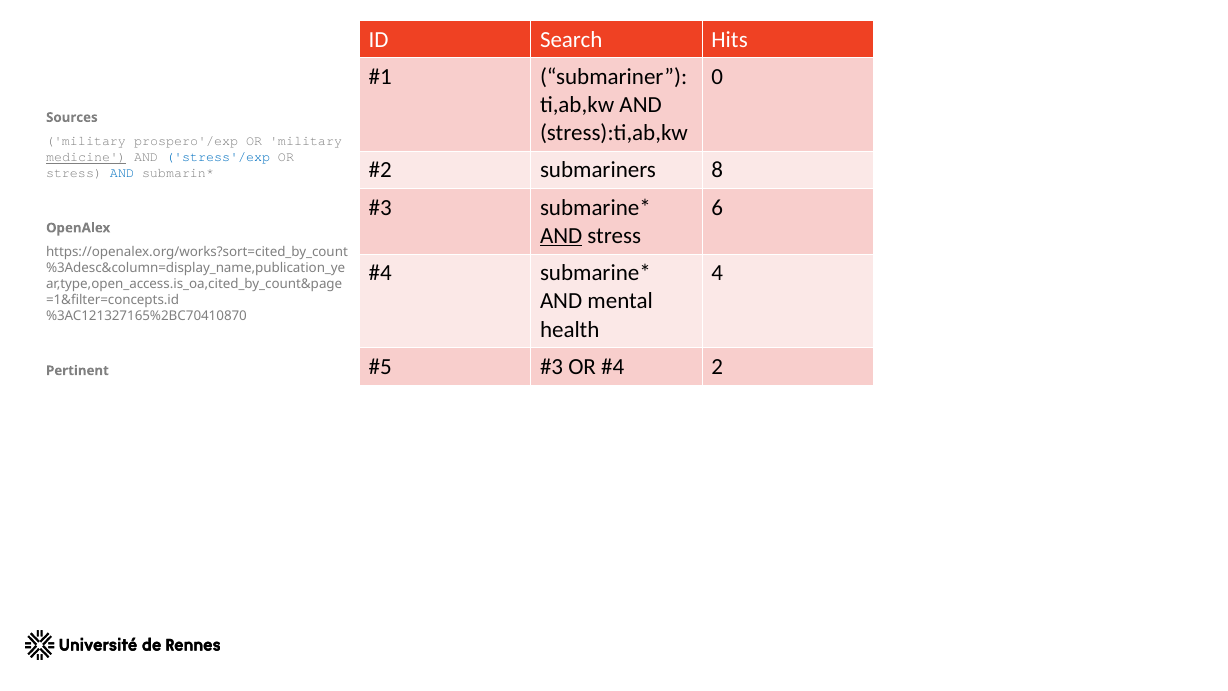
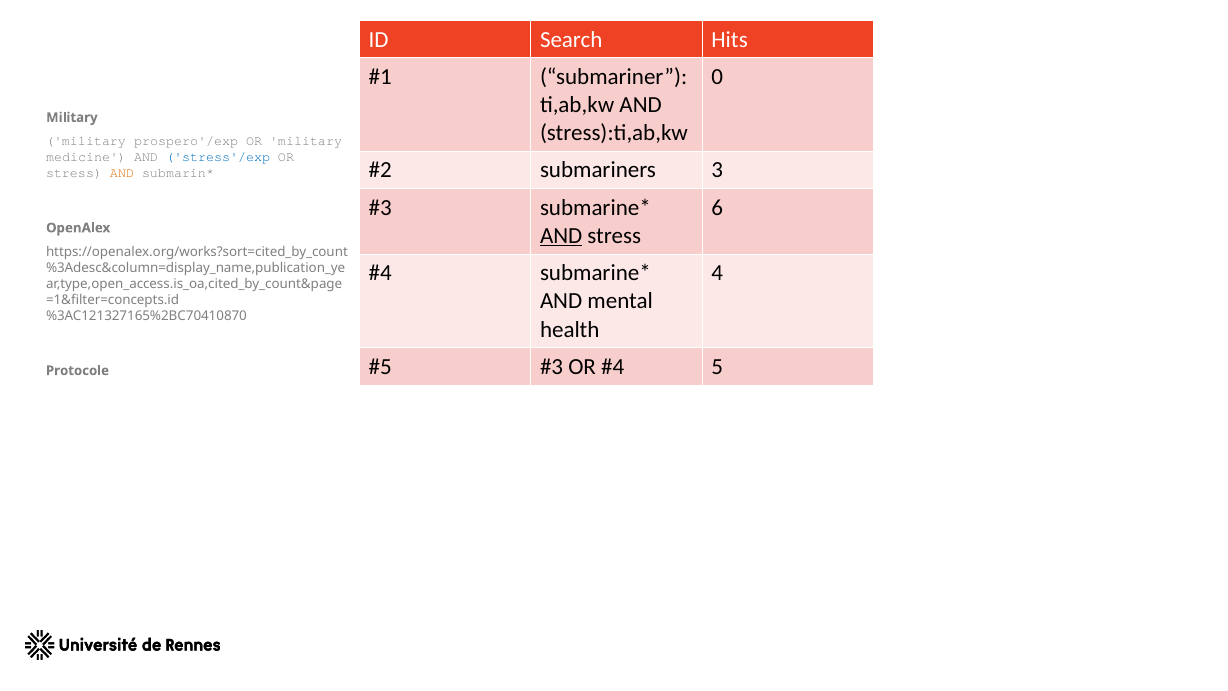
Sources at (72, 117): Sources -> Military
medicine underline: present -> none
8: 8 -> 3
AND at (122, 173) colour: blue -> orange
2: 2 -> 5
Pertinent: Pertinent -> Protocole
